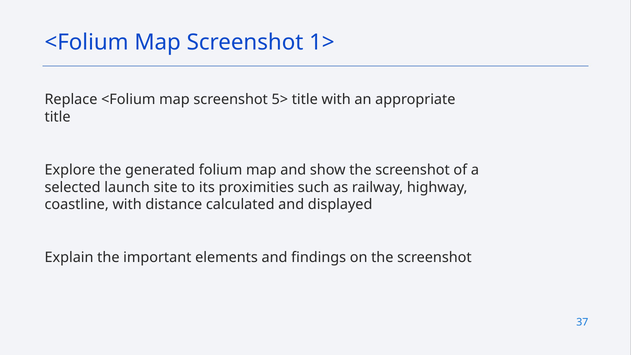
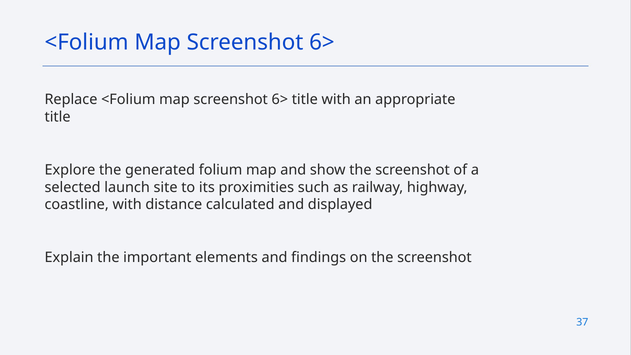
1> at (322, 42): 1> -> 6>
5> at (280, 100): 5> -> 6>
